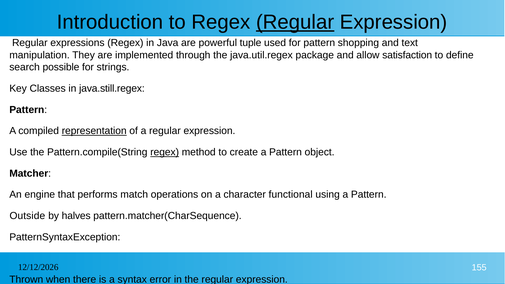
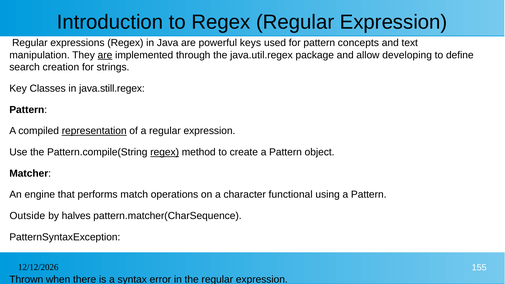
Regular at (295, 22) underline: present -> none
tuple: tuple -> keys
shopping: shopping -> concepts
are at (105, 55) underline: none -> present
satisfaction: satisfaction -> developing
possible: possible -> creation
